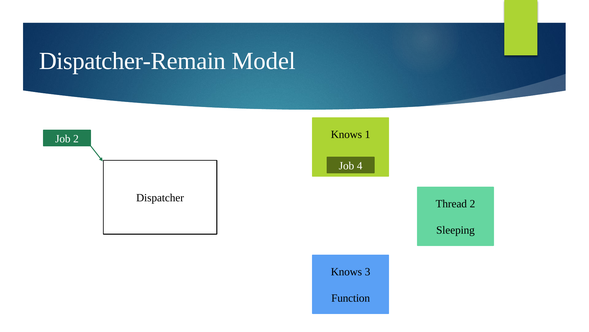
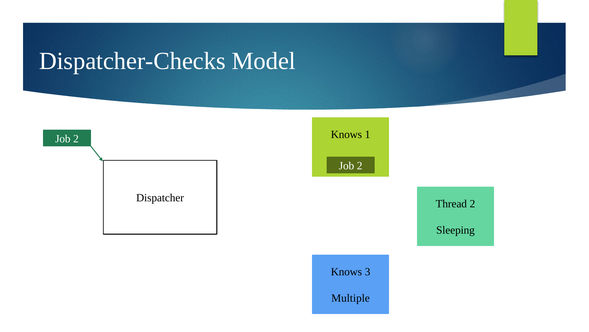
Dispatcher-Remain: Dispatcher-Remain -> Dispatcher-Checks
4 at (360, 165): 4 -> 2
Function: Function -> Multiple
